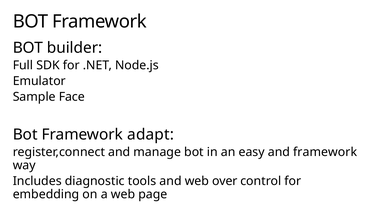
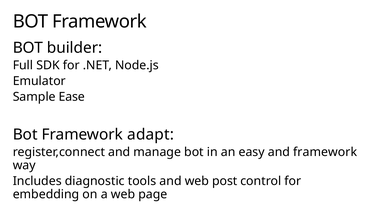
Face: Face -> Ease
over: over -> post
